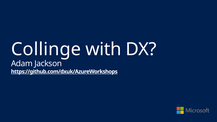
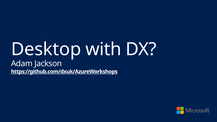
Collinge: Collinge -> Desktop
